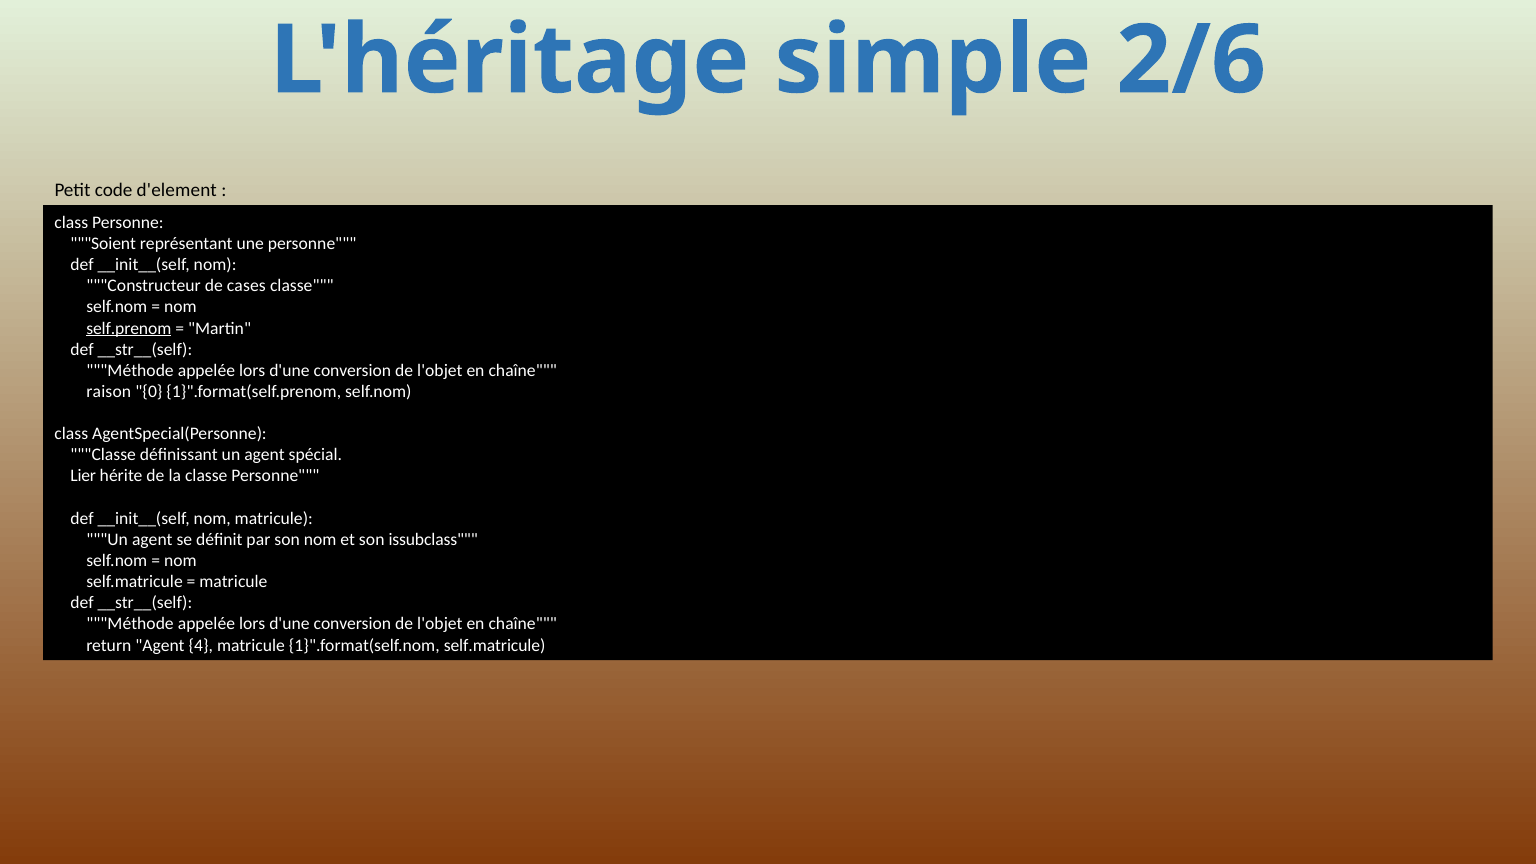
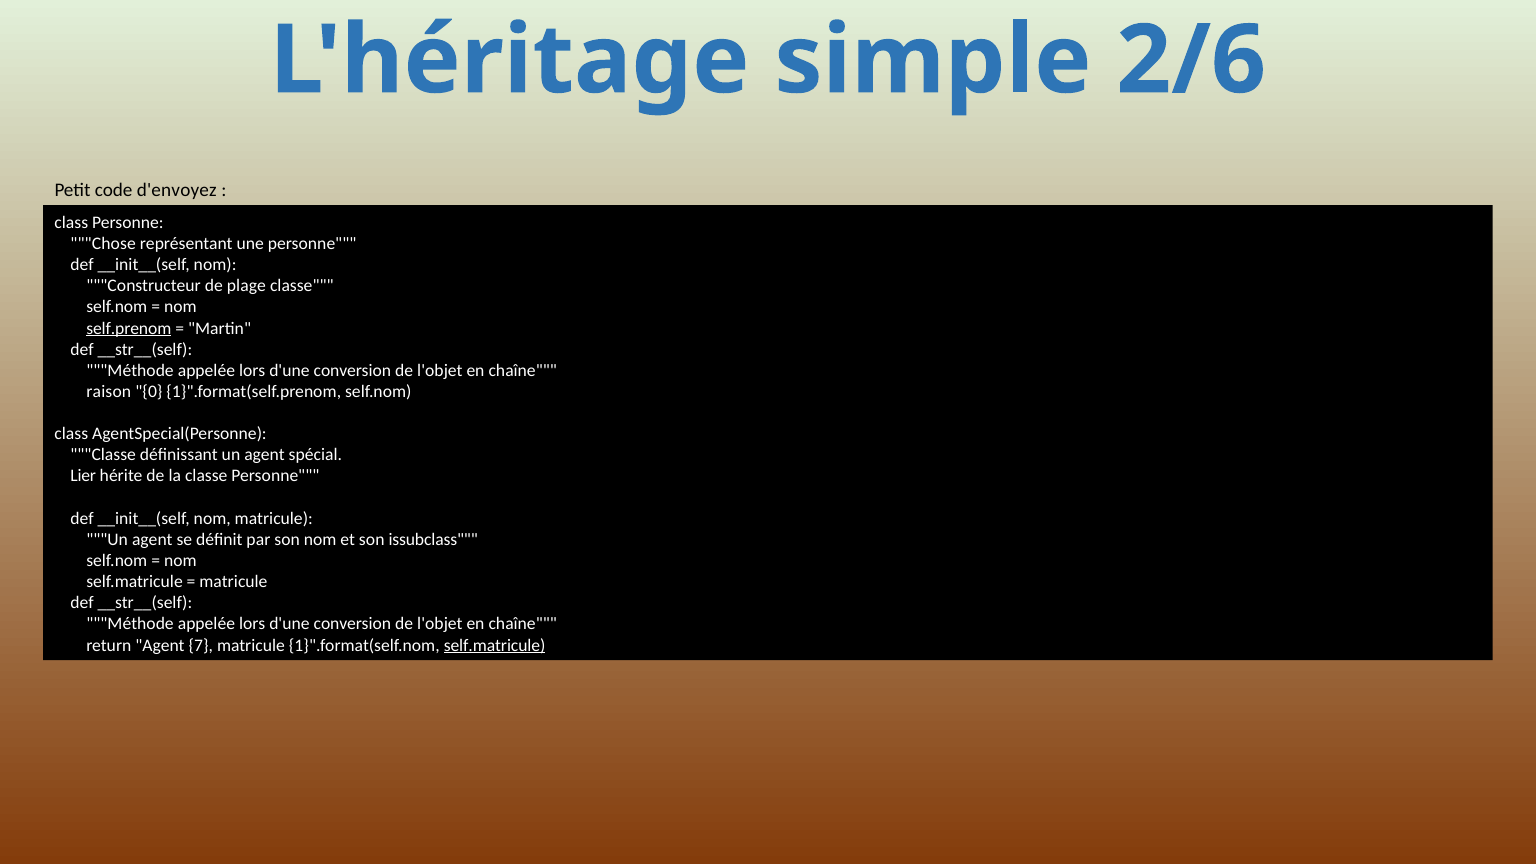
d'element: d'element -> d'envoyez
Soient: Soient -> Chose
cases: cases -> plage
4: 4 -> 7
self.matricule at (495, 645) underline: none -> present
